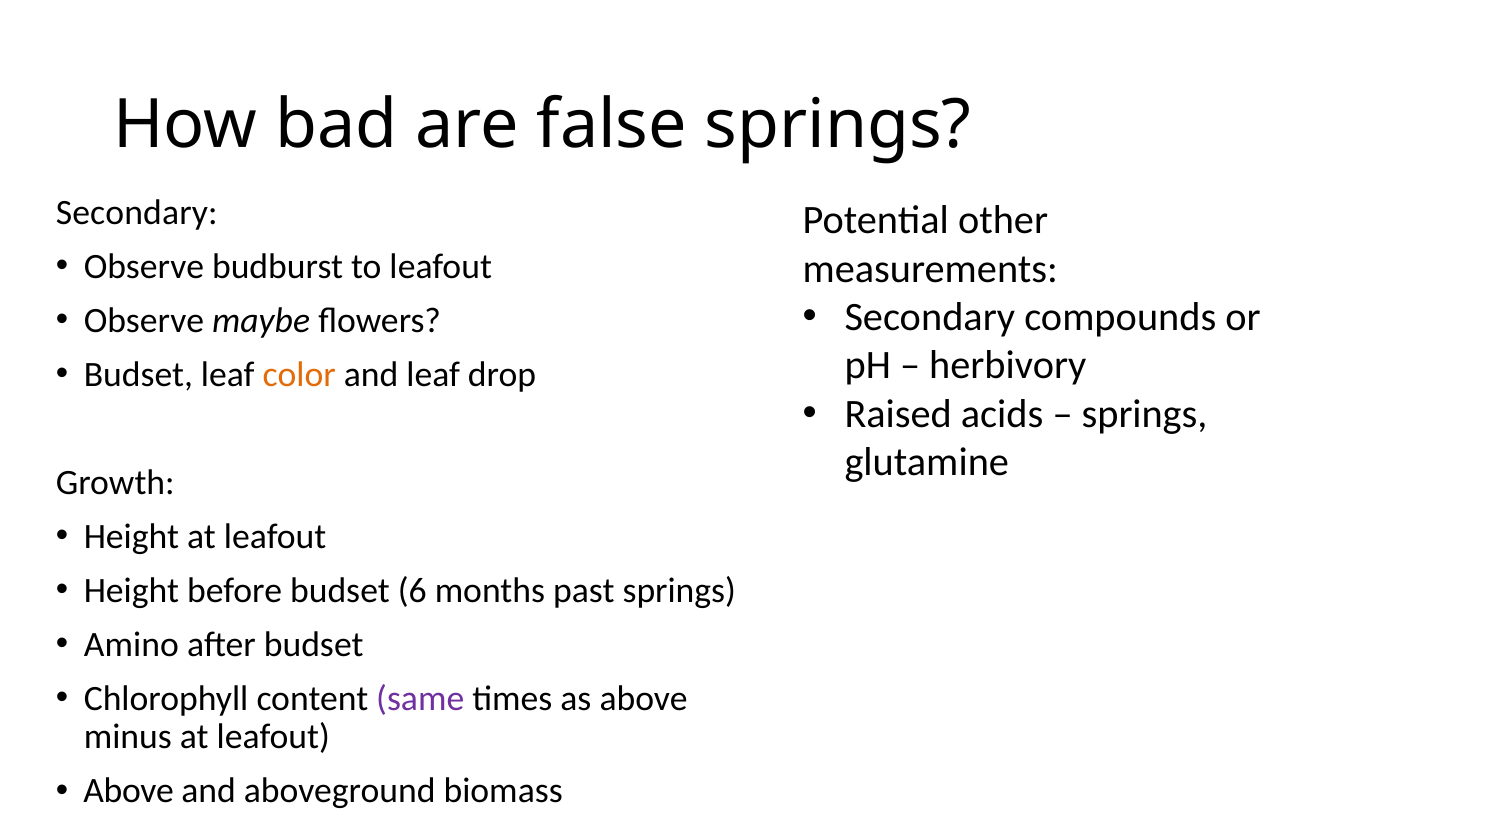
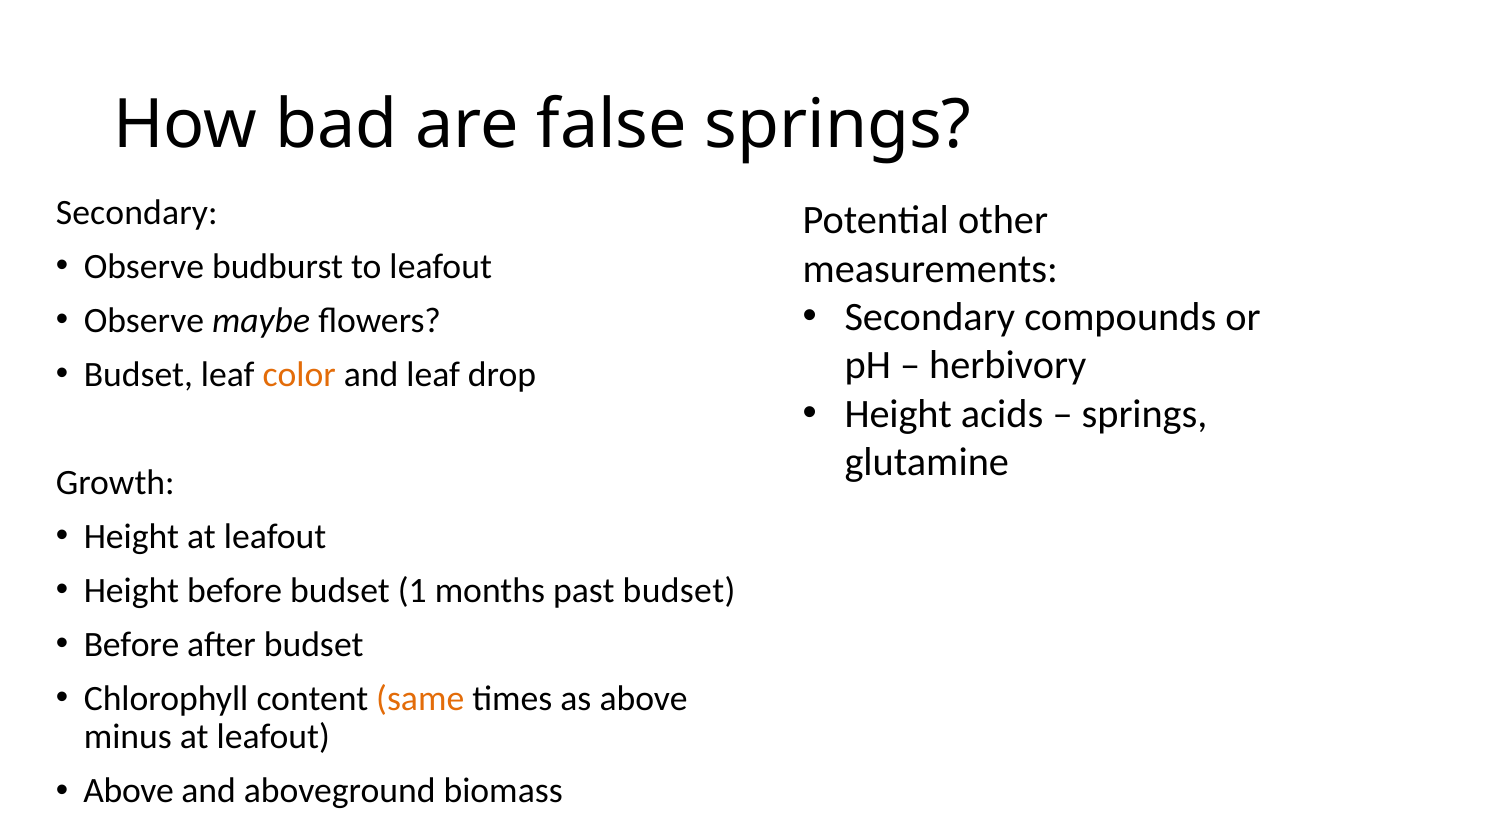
Raised at (898, 414): Raised -> Height
6: 6 -> 1
past springs: springs -> budset
Amino at (131, 645): Amino -> Before
same colour: purple -> orange
